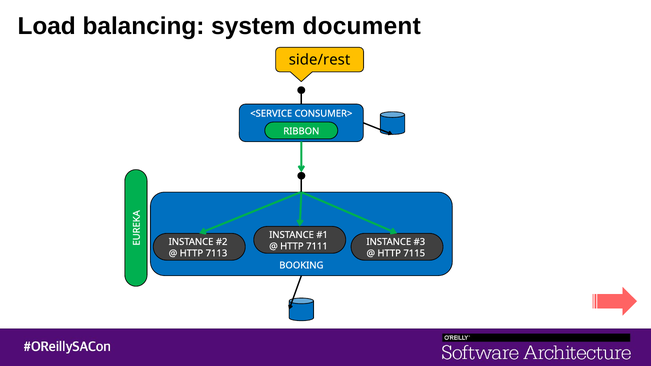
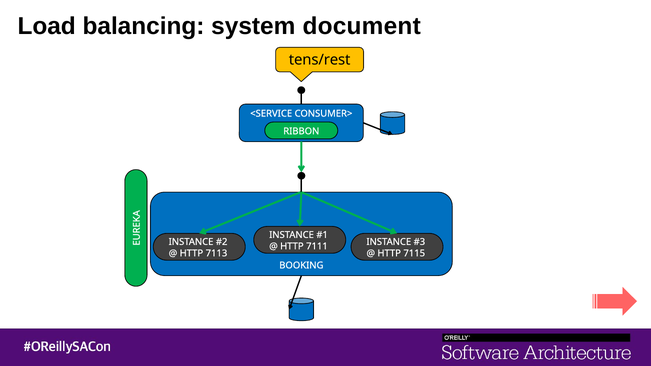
side/rest: side/rest -> tens/rest
